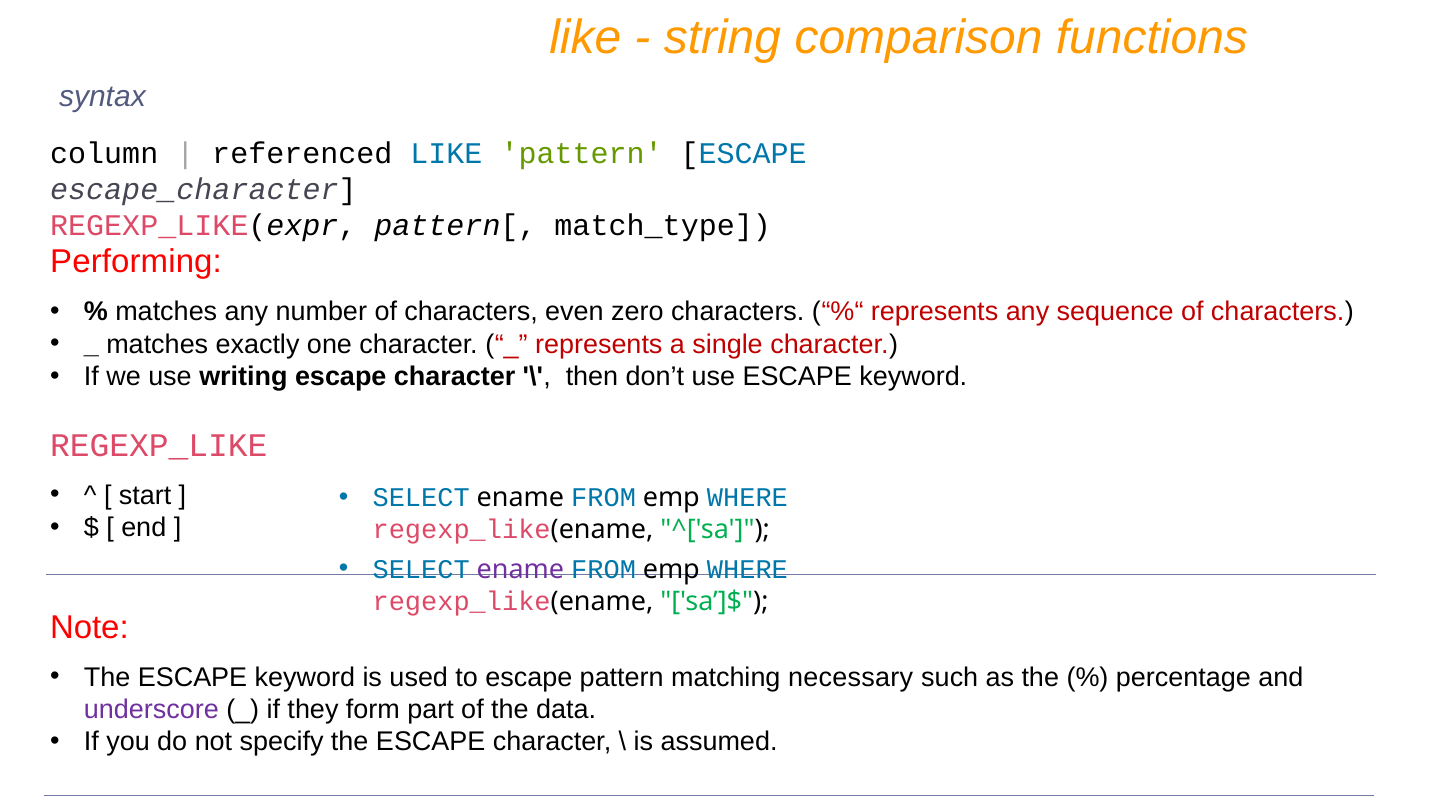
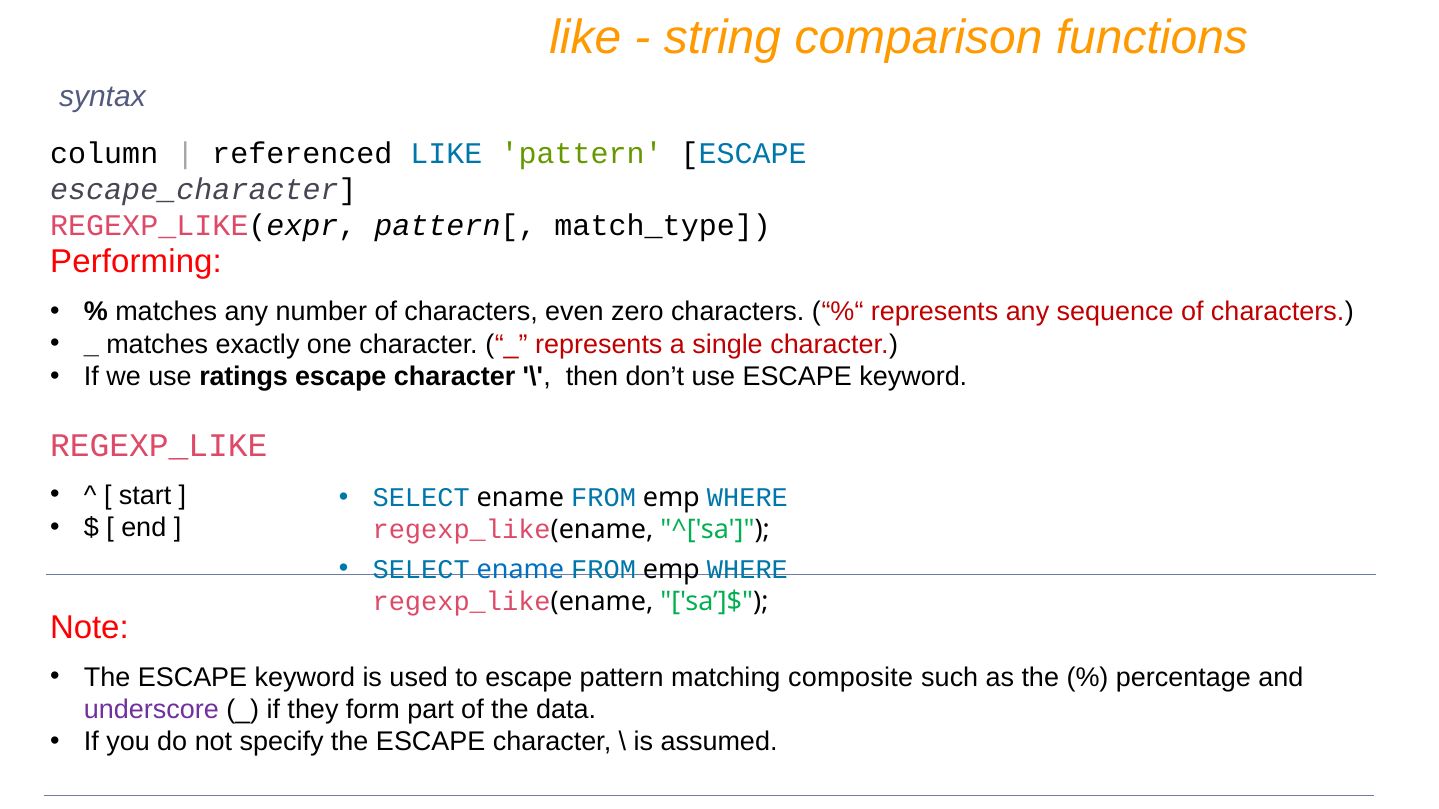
writing: writing -> ratings
ename at (520, 570) colour: purple -> blue
necessary: necessary -> composite
